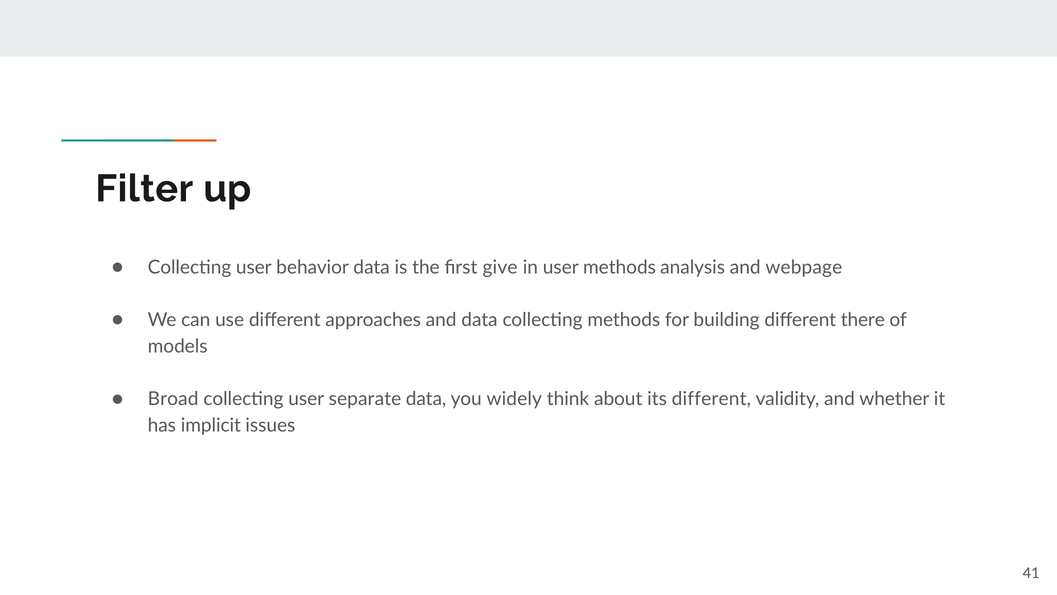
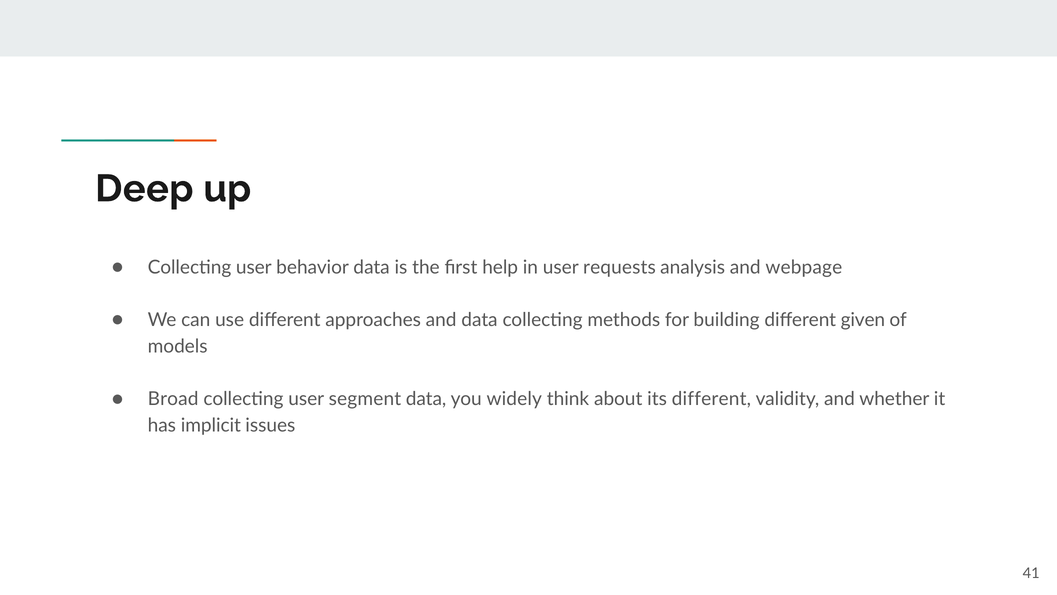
Filter: Filter -> Deep
give: give -> help
user methods: methods -> requests
there: there -> given
separate: separate -> segment
